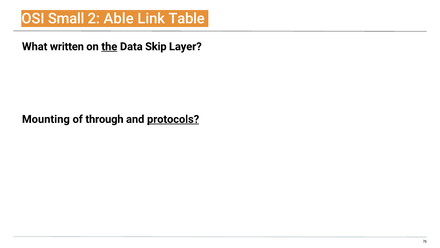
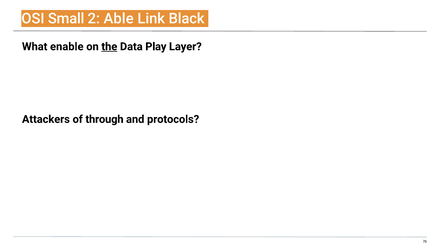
Table: Table -> Black
written: written -> enable
Skip: Skip -> Play
Mounting: Mounting -> Attackers
protocols underline: present -> none
